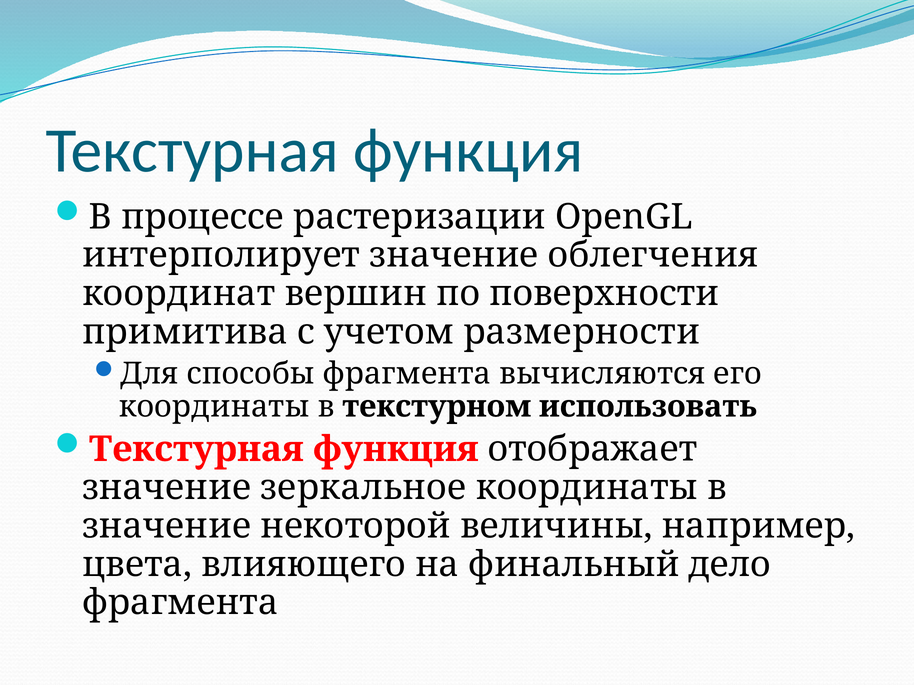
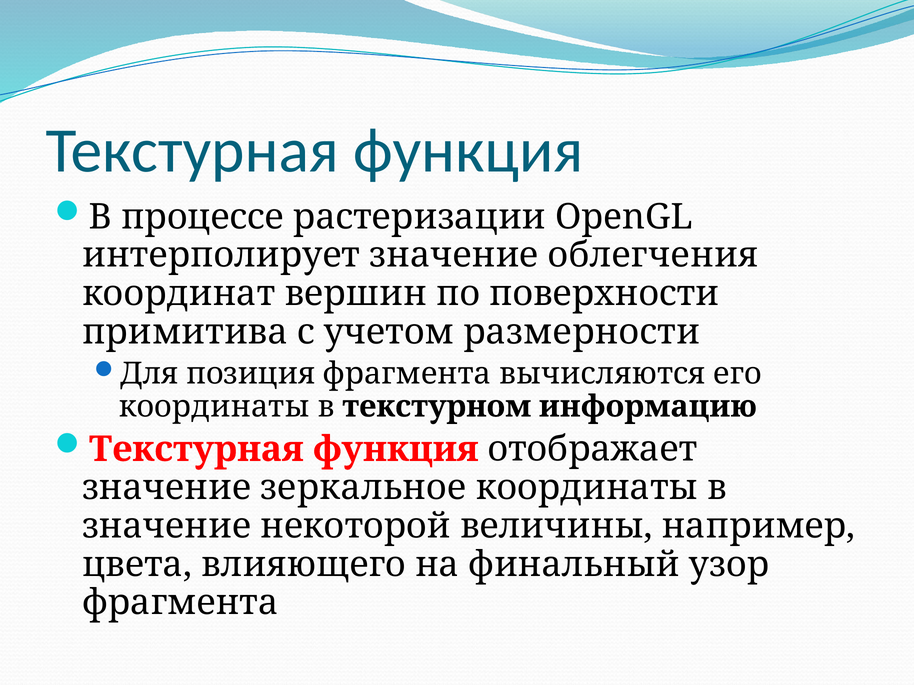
способы: способы -> позиция
использовать: использовать -> информацию
дело: дело -> узор
